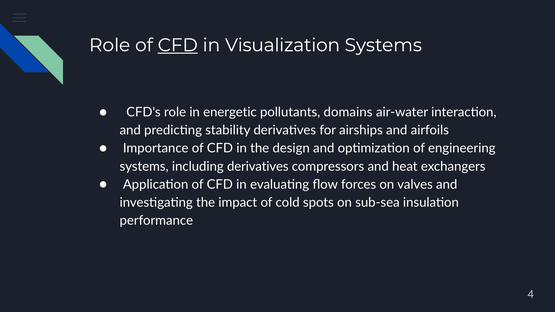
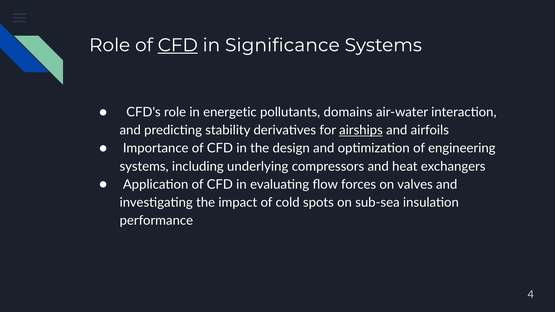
Visualization: Visualization -> Significance
airships underline: none -> present
including derivatives: derivatives -> underlying
